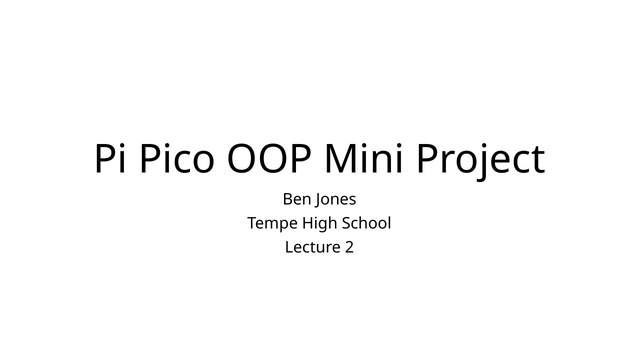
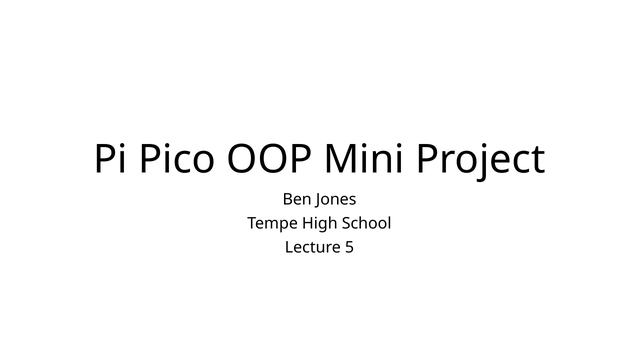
2: 2 -> 5
